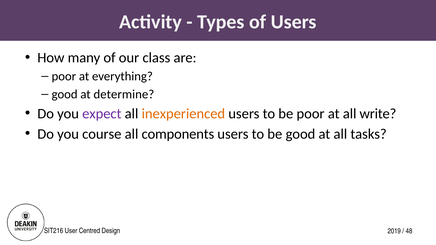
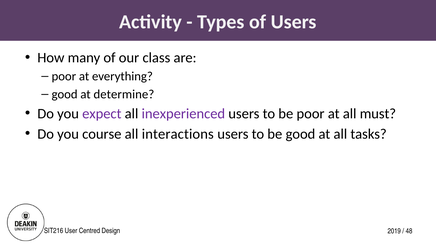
inexperienced colour: orange -> purple
write: write -> must
components: components -> interactions
